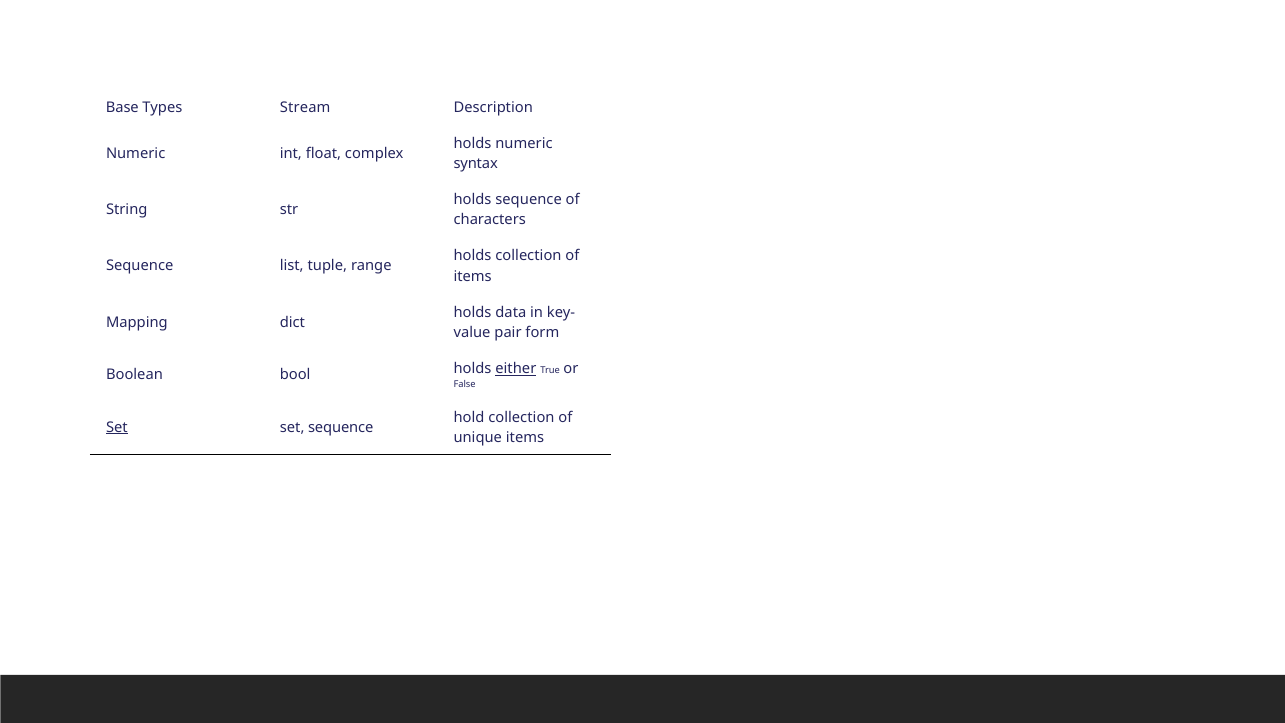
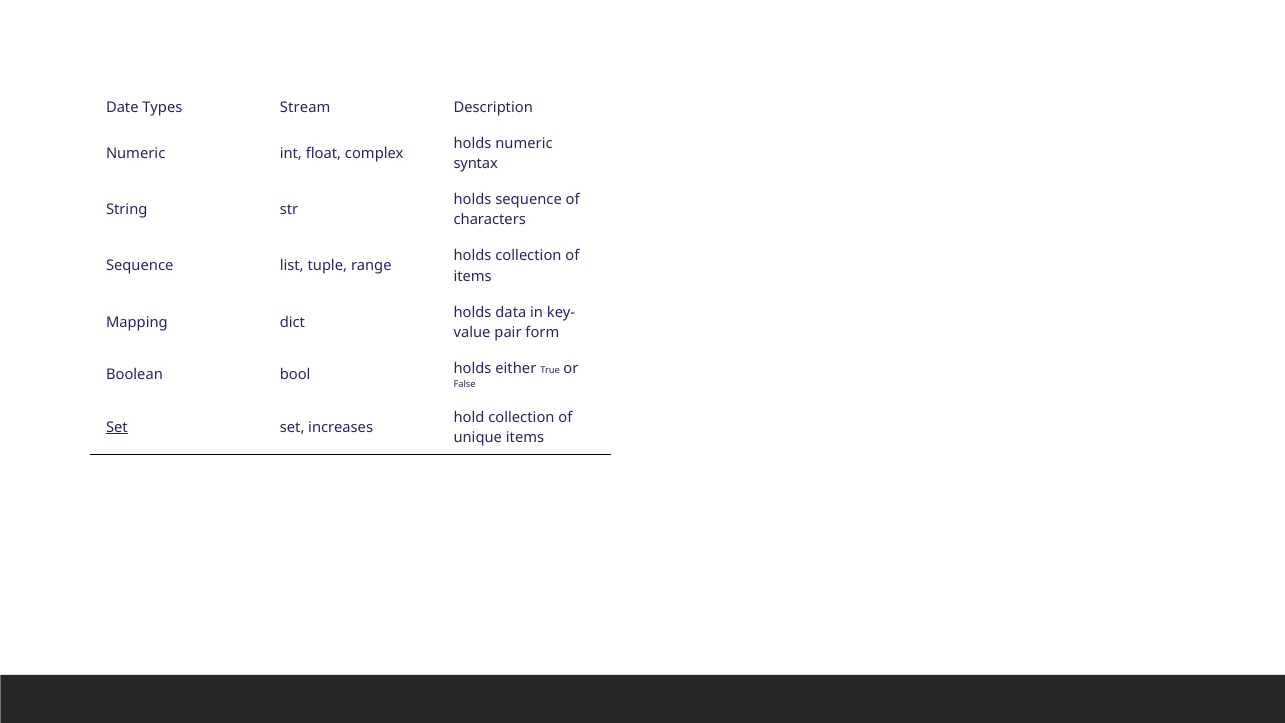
Base: Base -> Date
either underline: present -> none
set sequence: sequence -> increases
